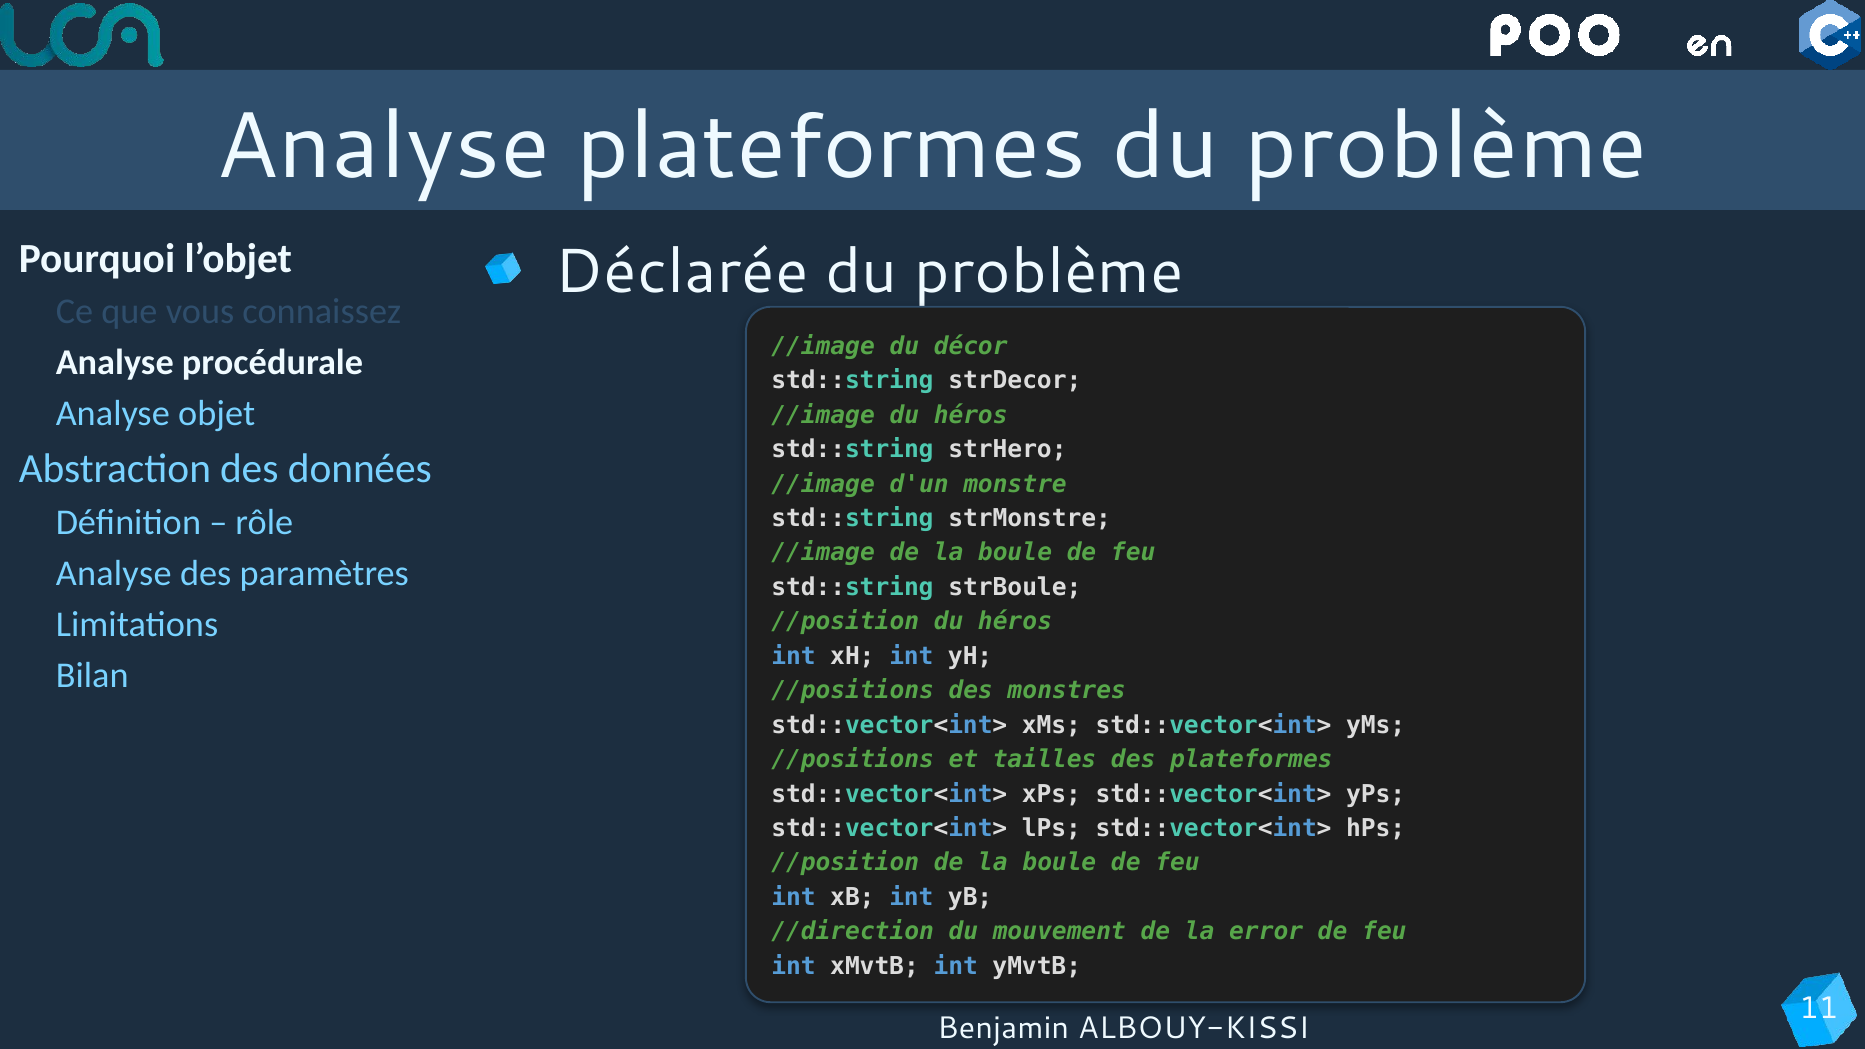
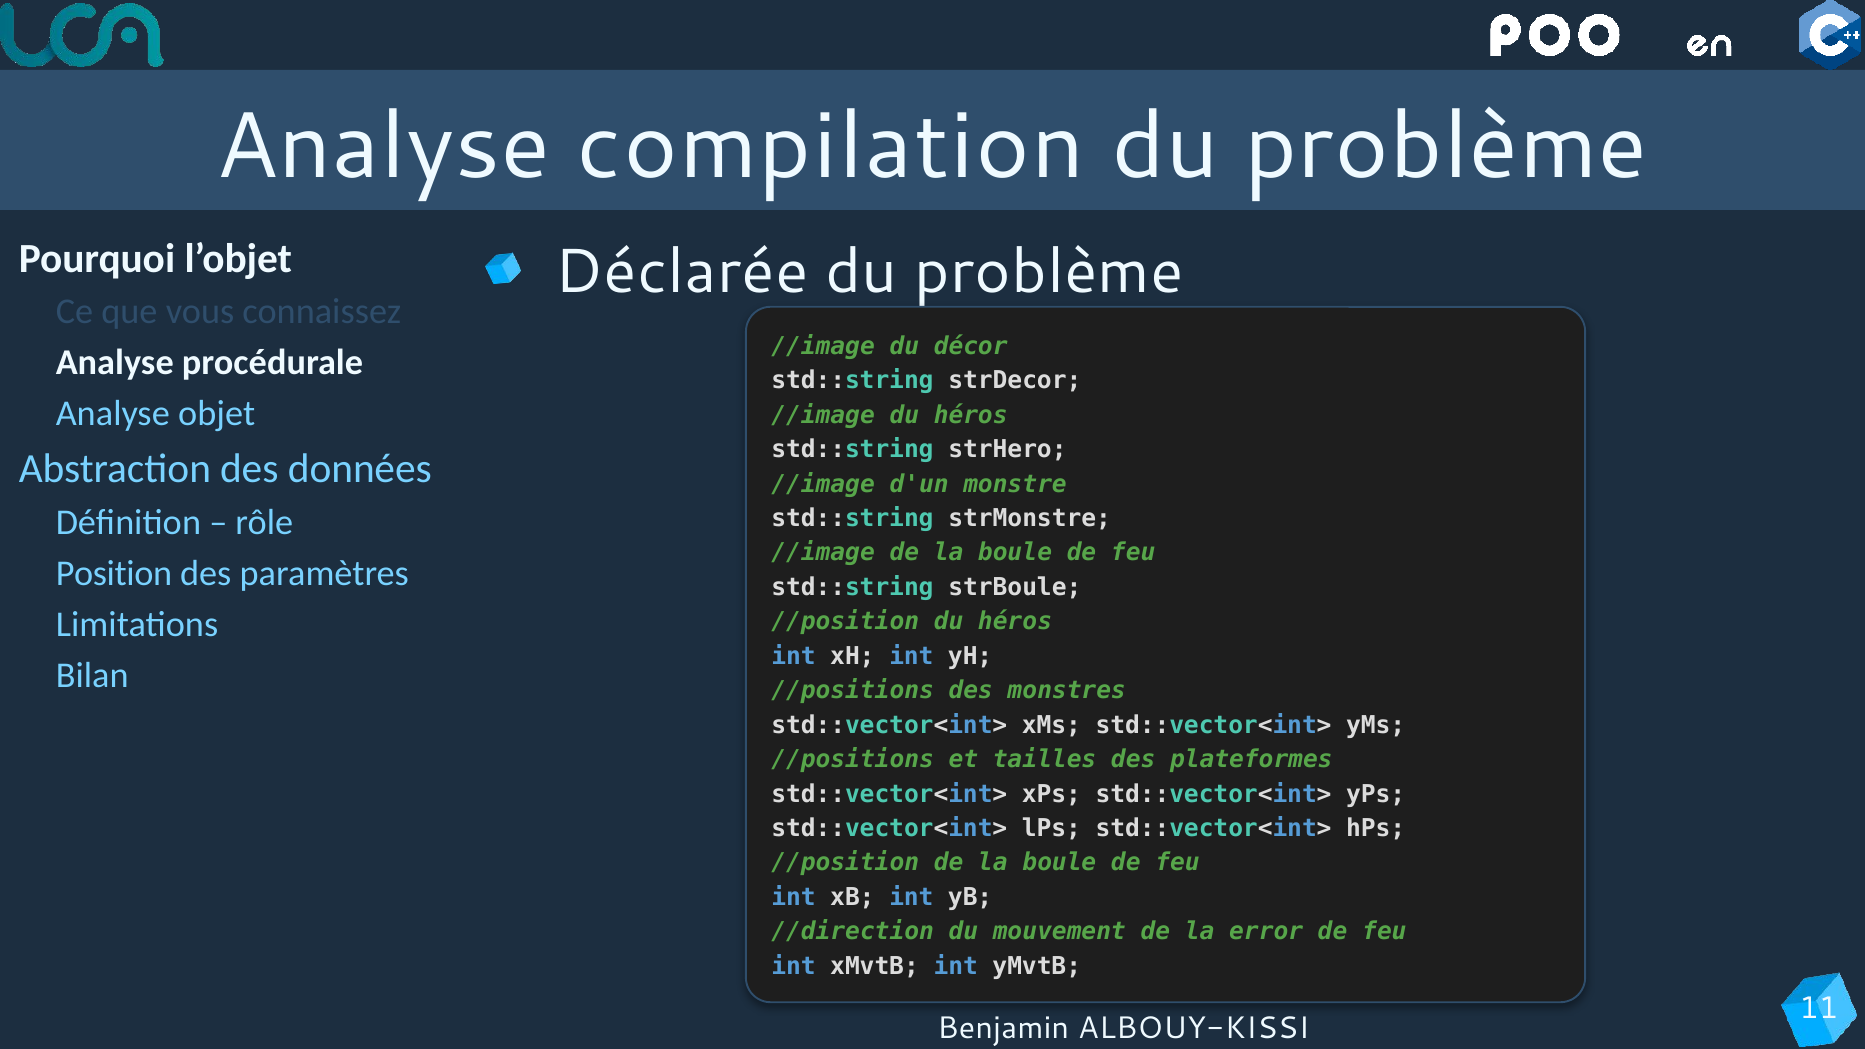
Analyse plateformes: plateformes -> compilation
Analyse at (114, 574): Analyse -> Position
